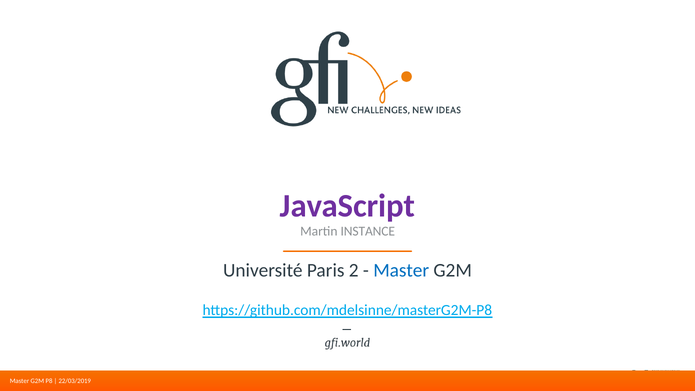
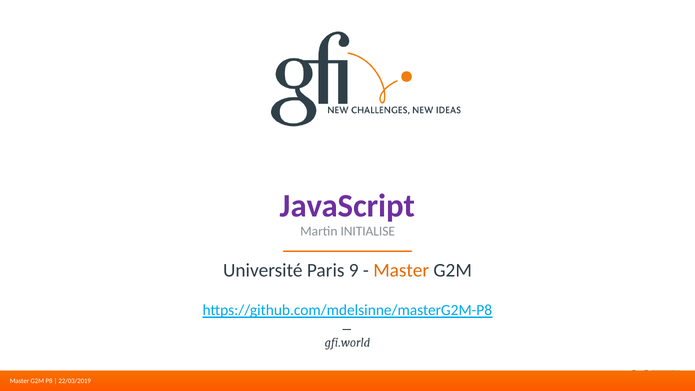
INSTANCE: INSTANCE -> INITIALISE
2: 2 -> 9
Master at (401, 270) colour: blue -> orange
